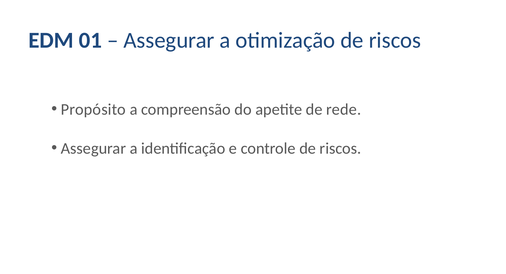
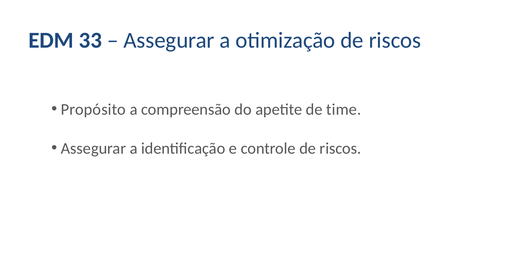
01: 01 -> 33
rede: rede -> time
